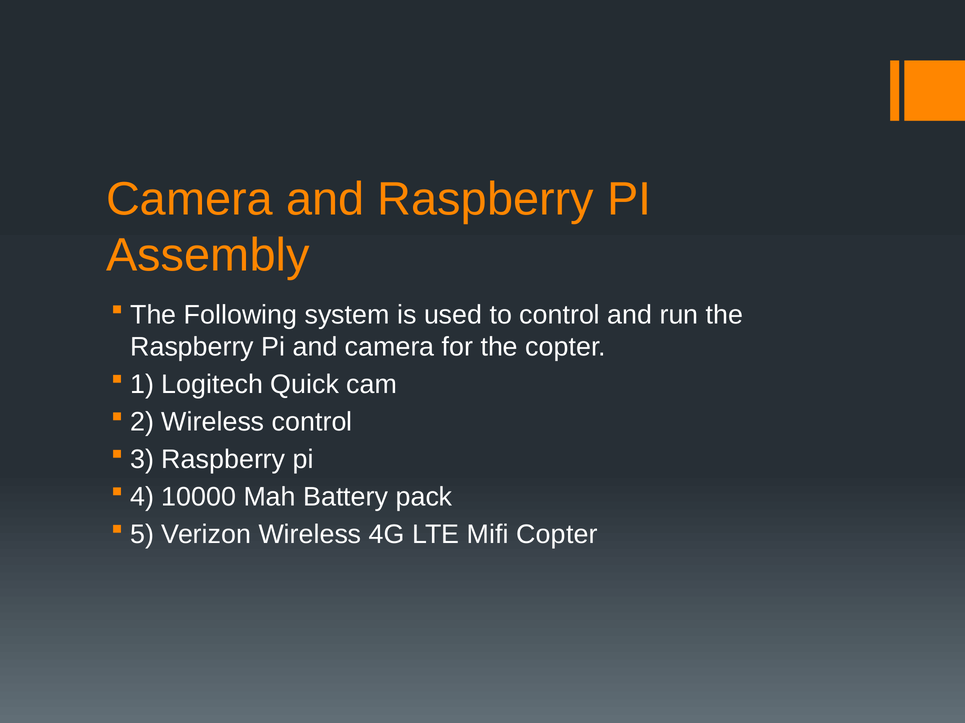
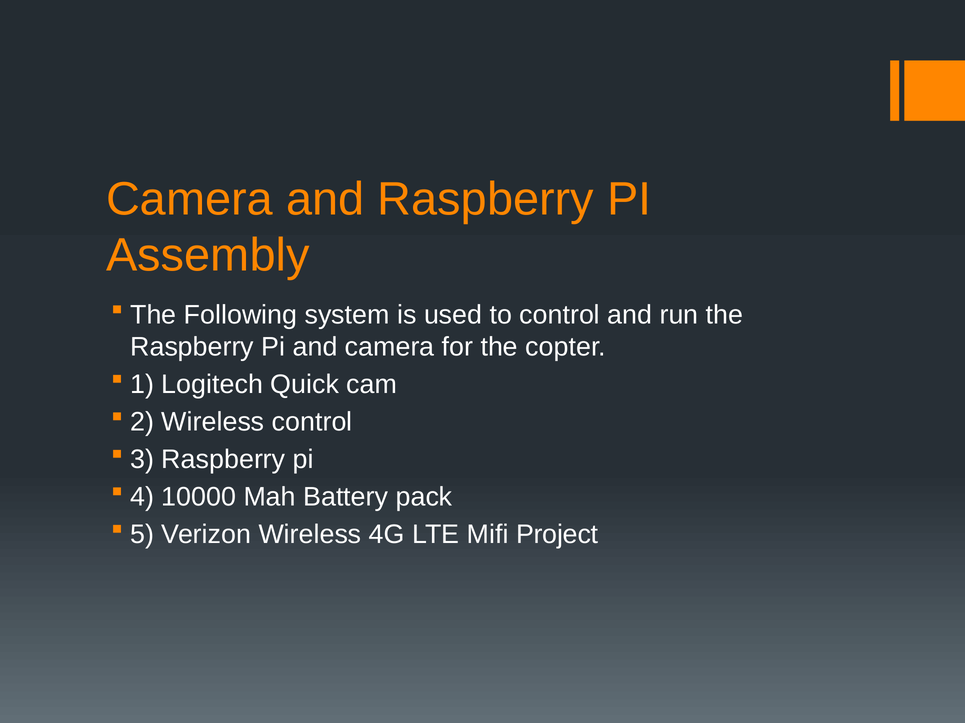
Mifi Copter: Copter -> Project
